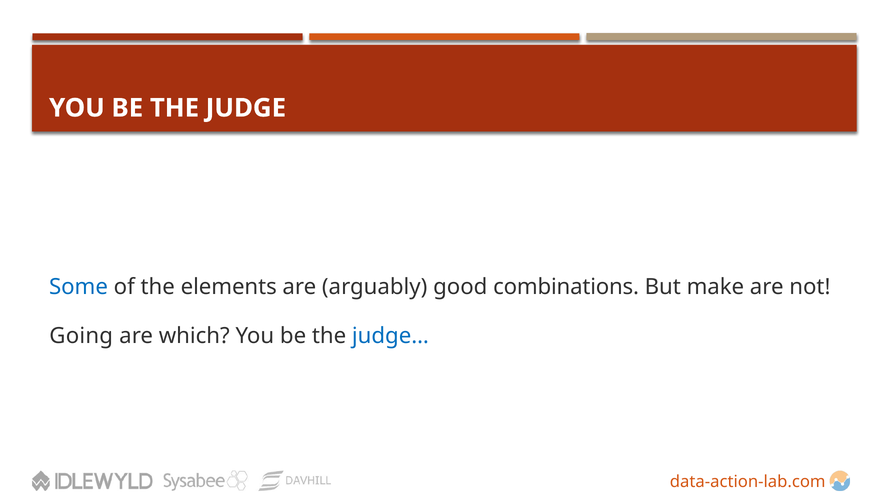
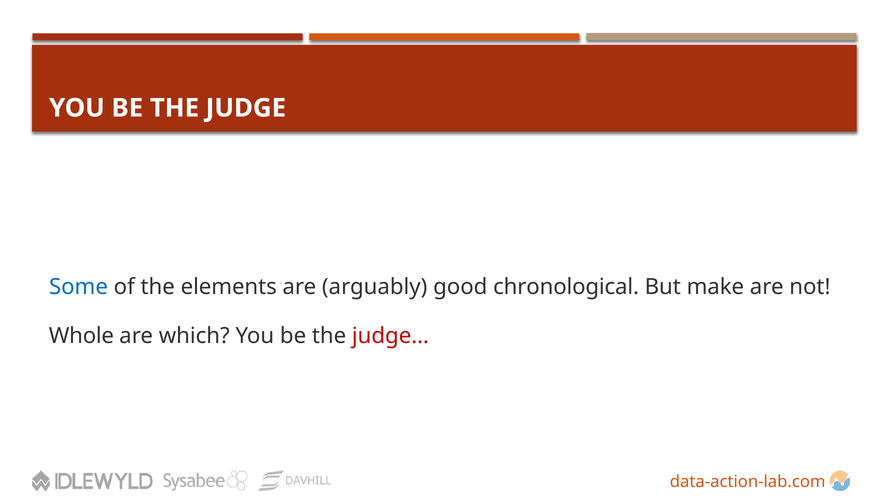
combinations: combinations -> chronological
Going: Going -> Whole
judge… colour: blue -> red
